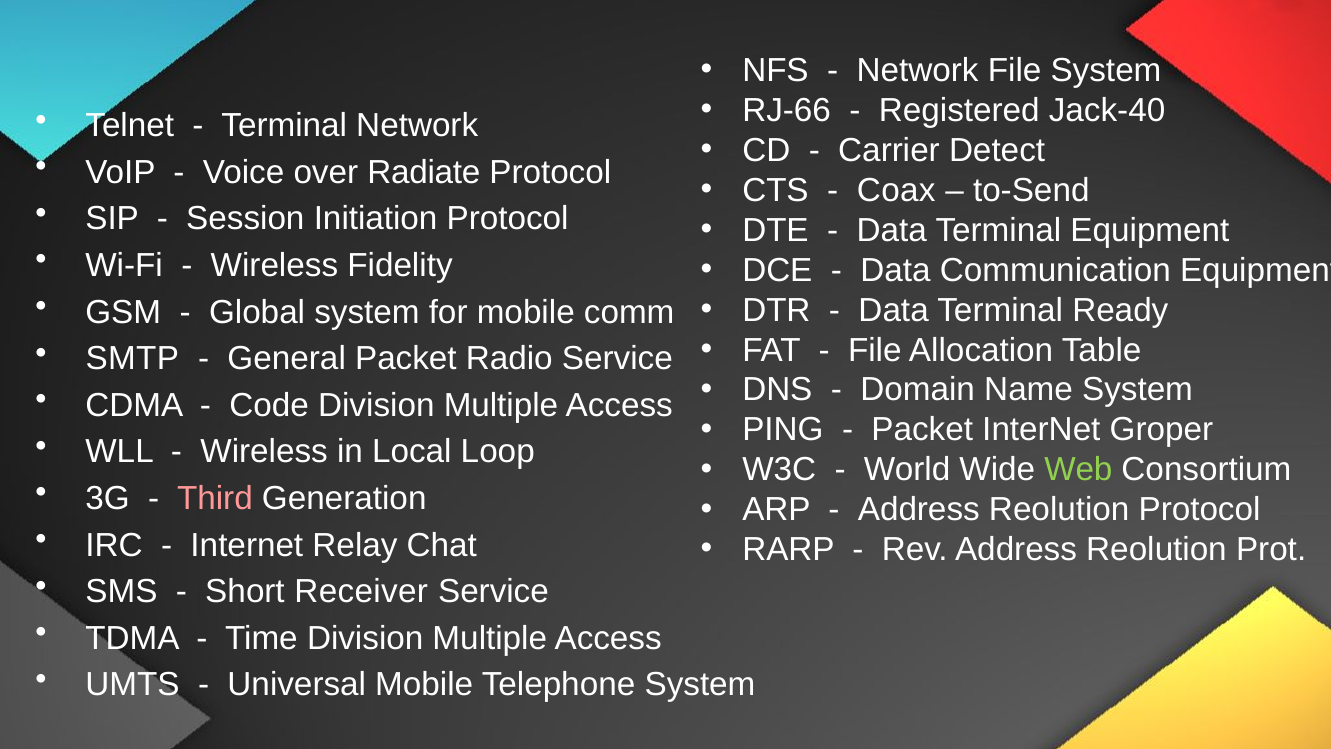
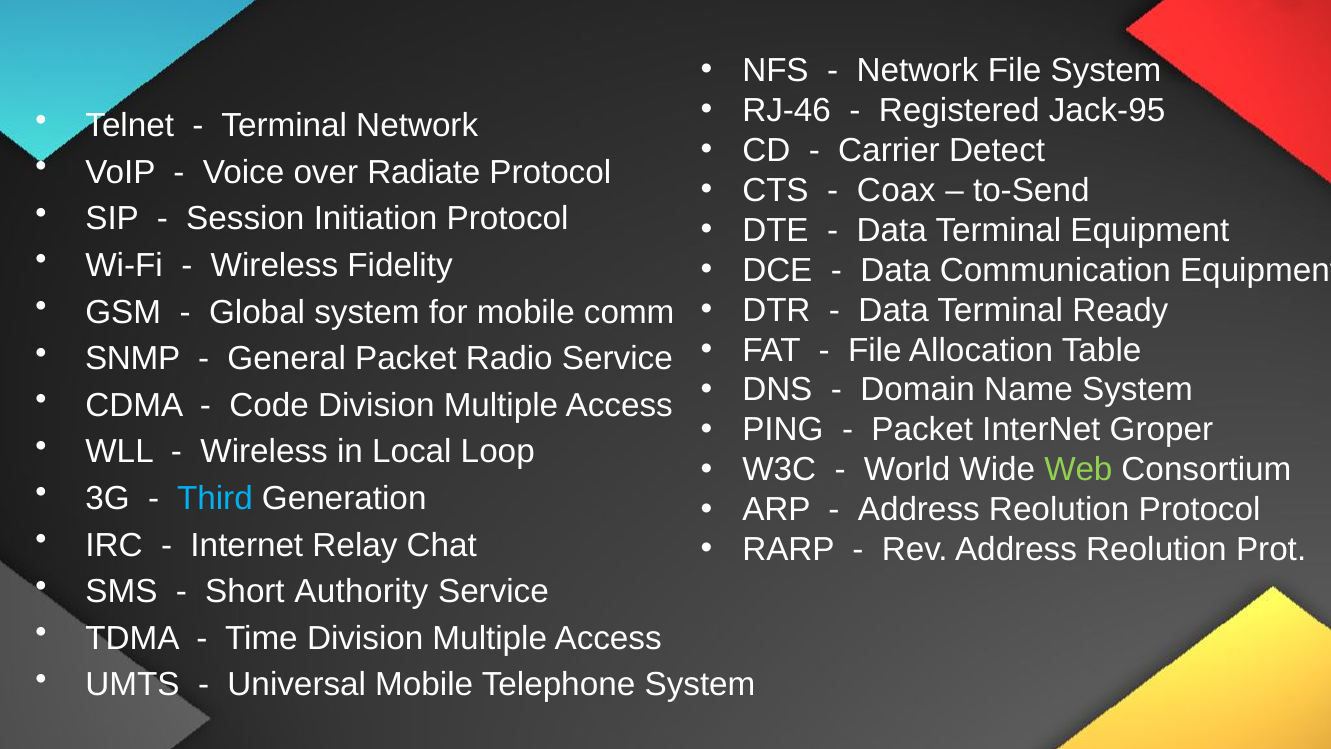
RJ-66: RJ-66 -> RJ-46
Jack-40: Jack-40 -> Jack-95
SMTP: SMTP -> SNMP
Third colour: pink -> light blue
Receiver: Receiver -> Authority
